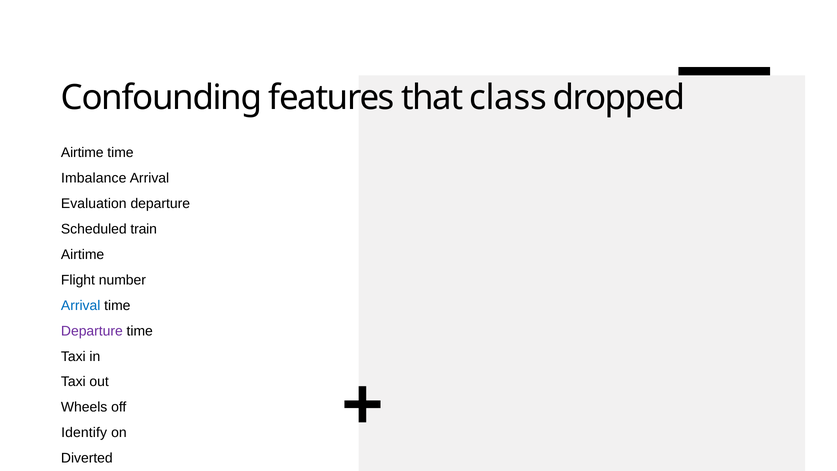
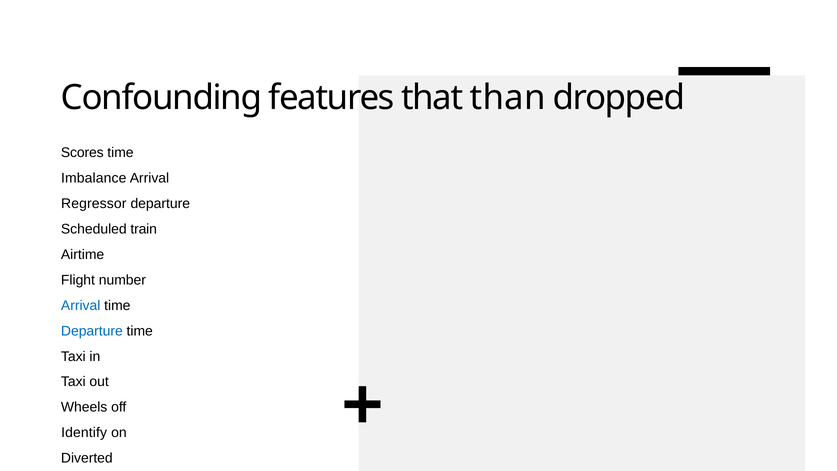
class: class -> than
Airtime at (82, 153): Airtime -> Scores
Evaluation: Evaluation -> Regressor
Departure at (92, 331) colour: purple -> blue
